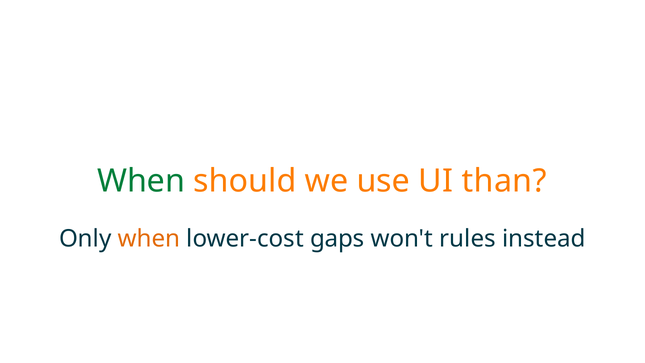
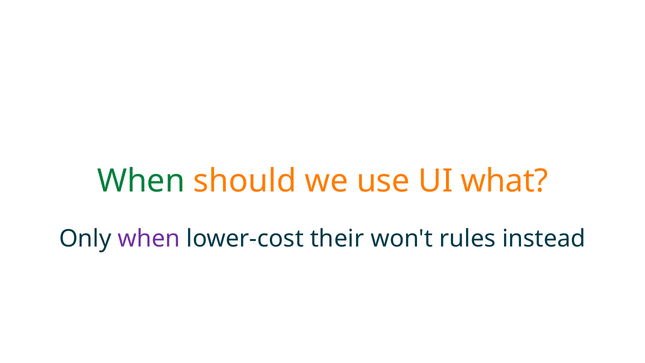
than: than -> what
when at (149, 239) colour: orange -> purple
gaps: gaps -> their
